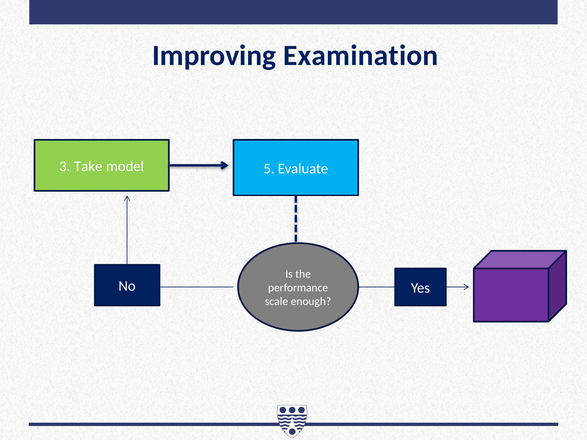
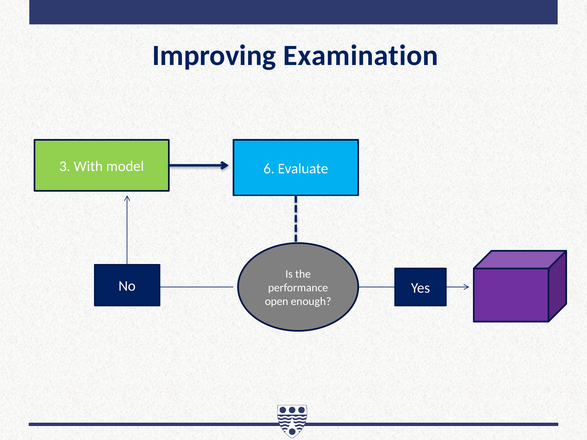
Take: Take -> With
5: 5 -> 6
scale: scale -> open
